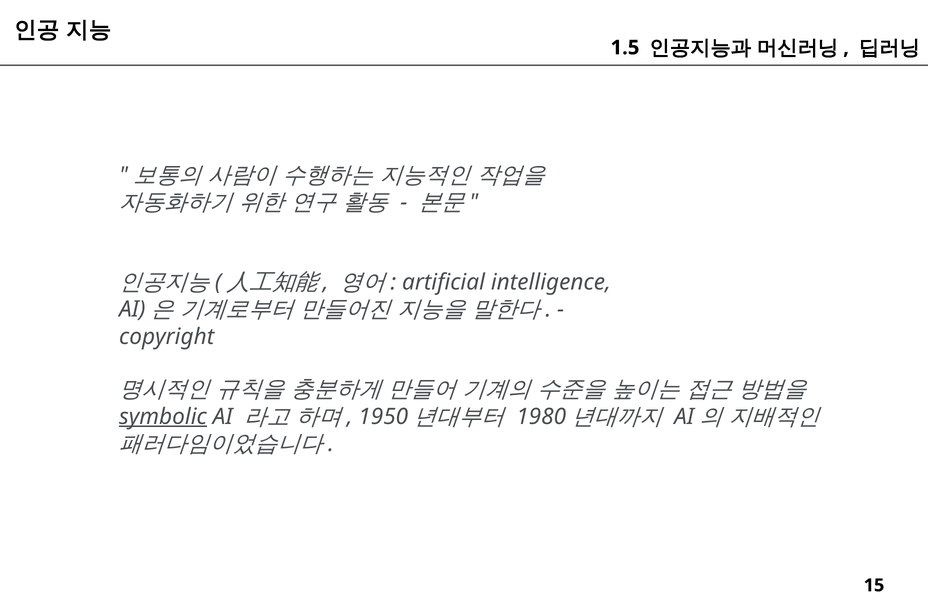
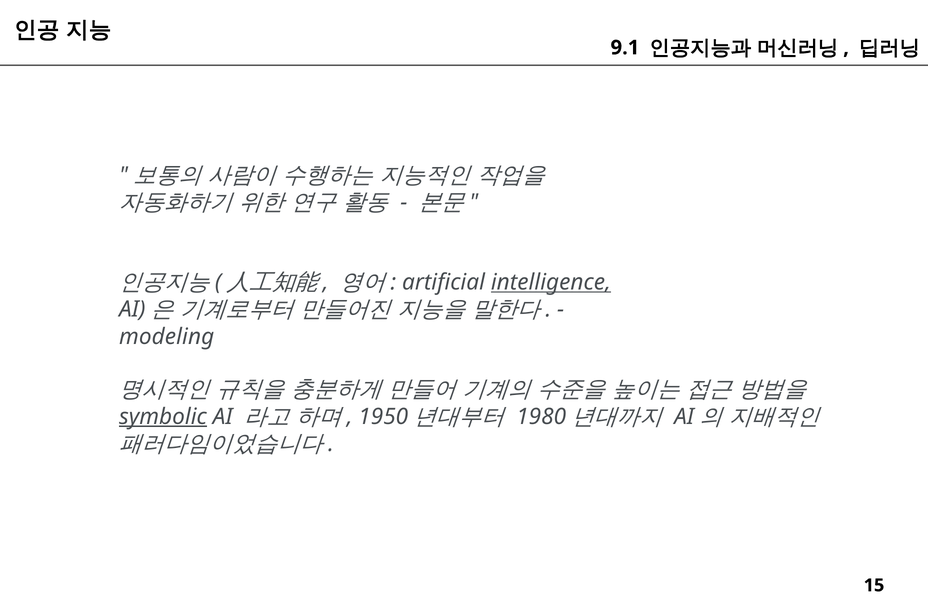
1.5: 1.5 -> 9.1
intelligence underline: none -> present
copyright: copyright -> modeling
